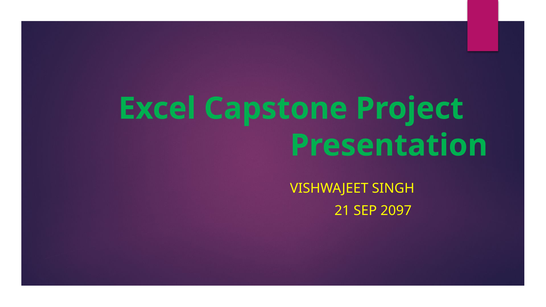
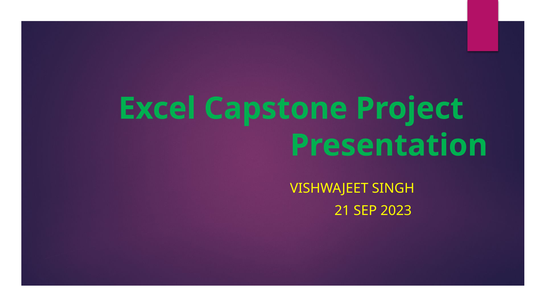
2097: 2097 -> 2023
